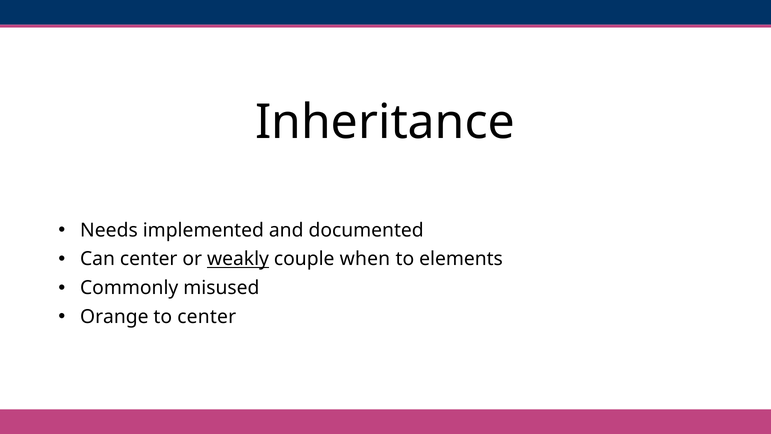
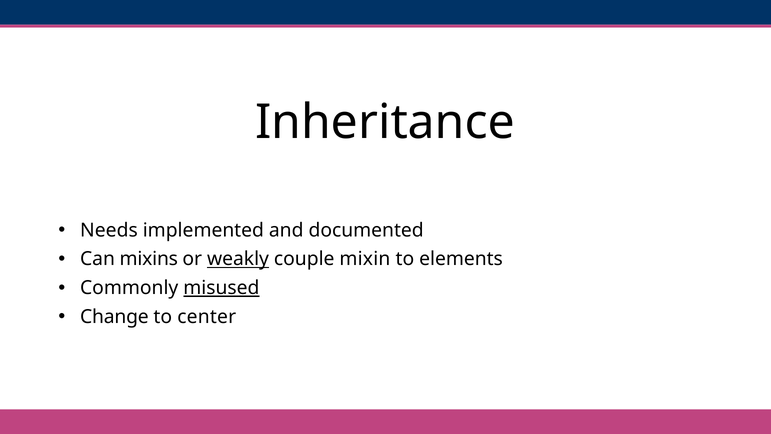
Can center: center -> mixins
when: when -> mixin
misused underline: none -> present
Orange: Orange -> Change
